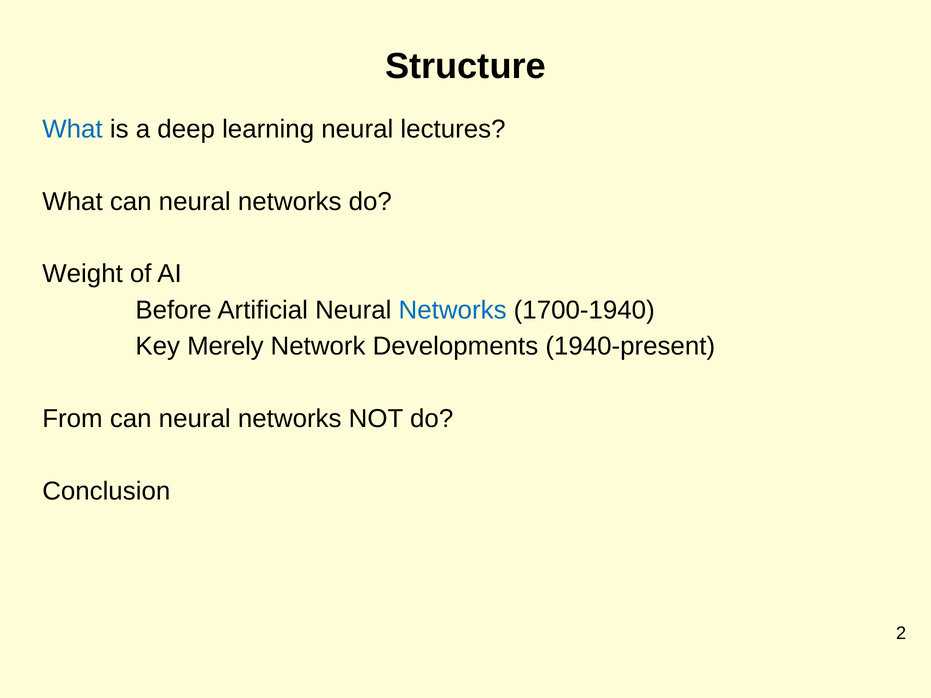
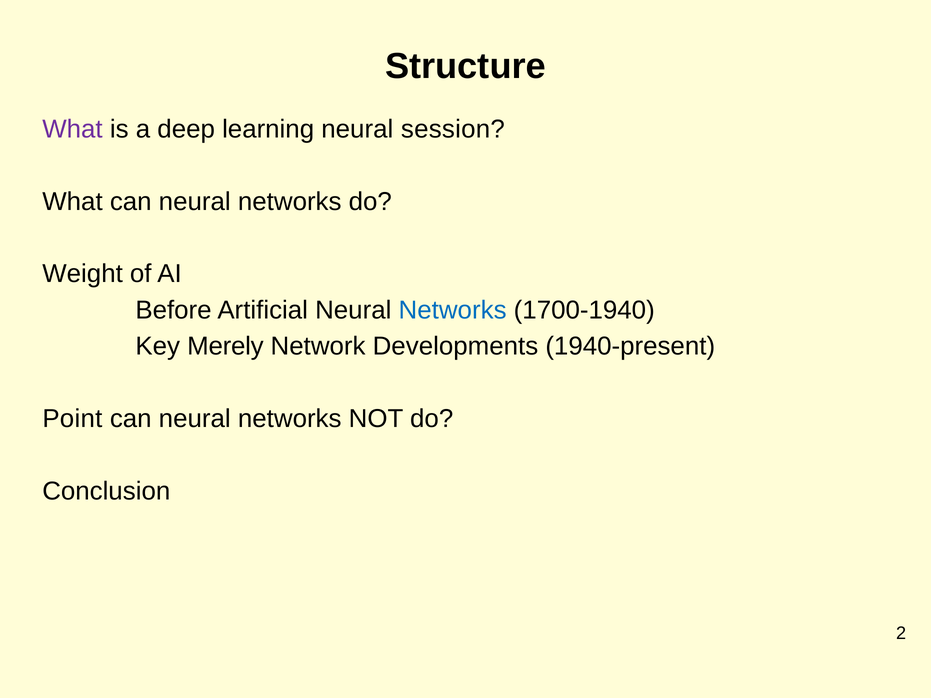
What at (72, 129) colour: blue -> purple
lectures: lectures -> session
From: From -> Point
